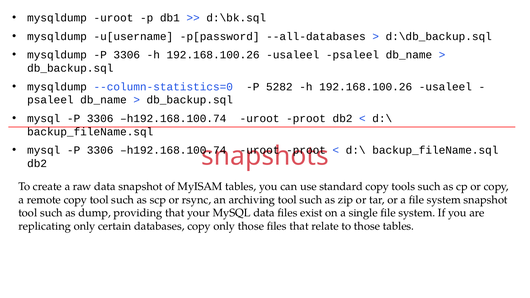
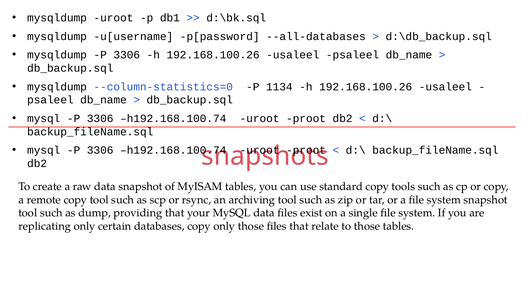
5282: 5282 -> 1134
